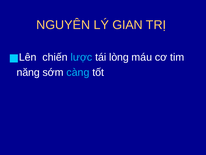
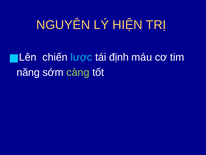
GIAN: GIAN -> HIỆN
lòng: lòng -> định
càng colour: light blue -> light green
